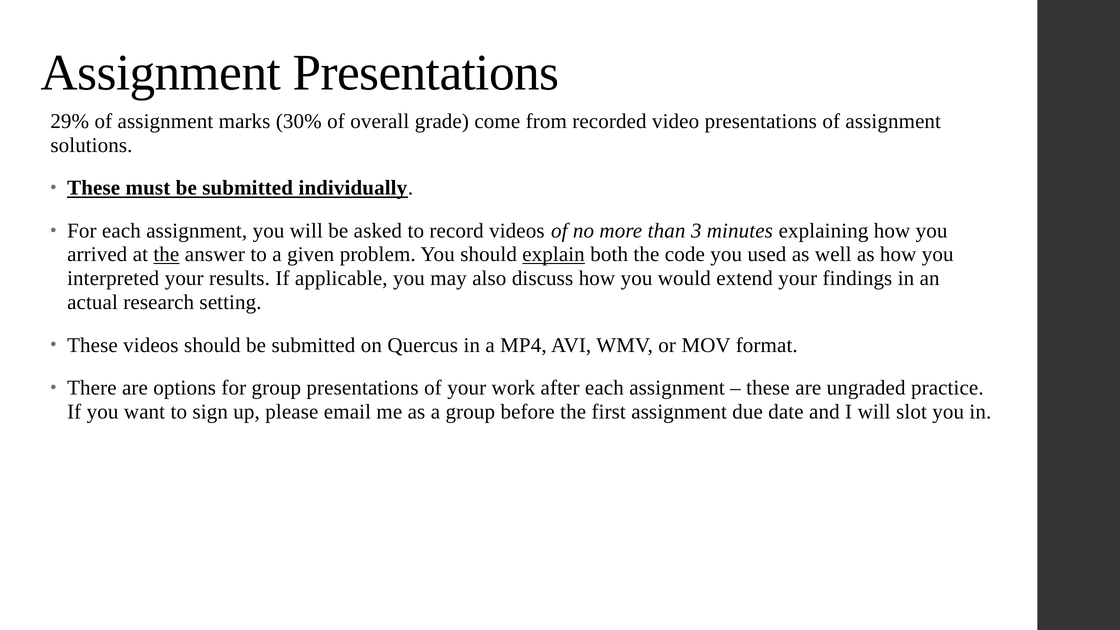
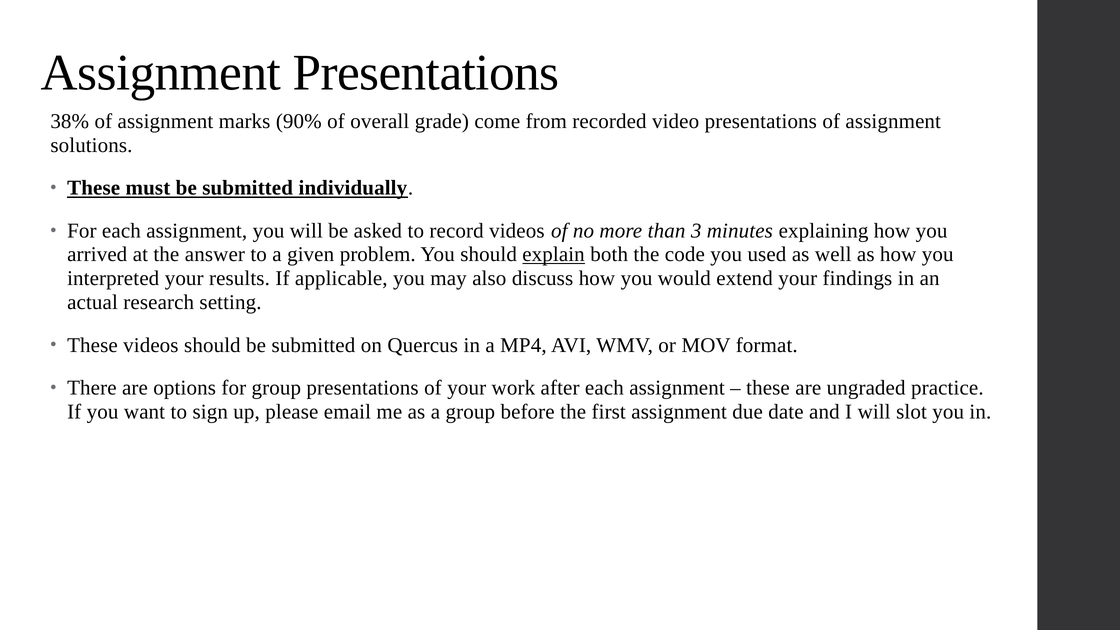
29%: 29% -> 38%
30%: 30% -> 90%
the at (166, 255) underline: present -> none
